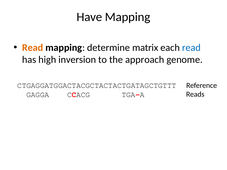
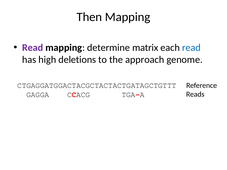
Have: Have -> Then
Read at (33, 48) colour: orange -> purple
inversion: inversion -> deletions
